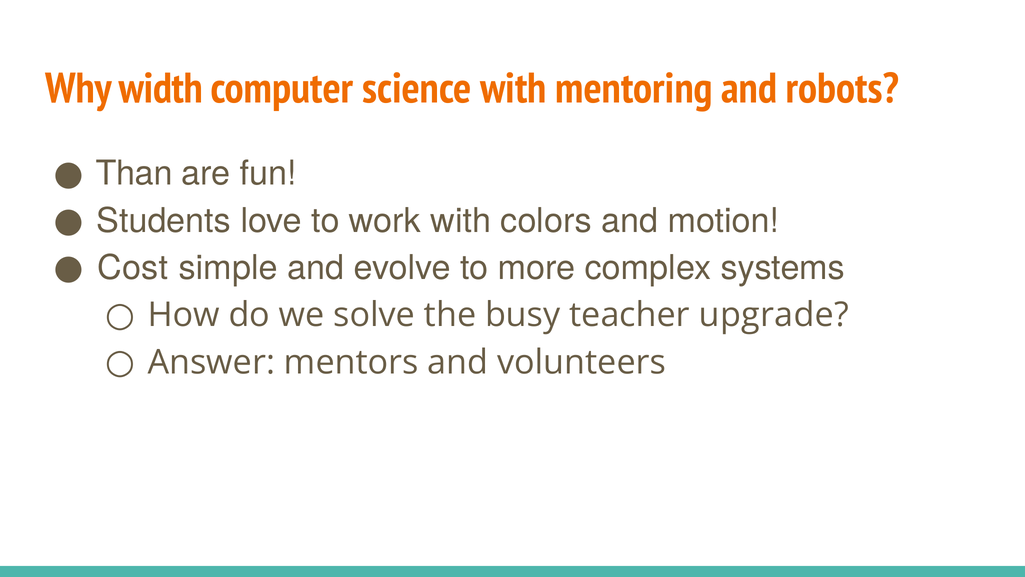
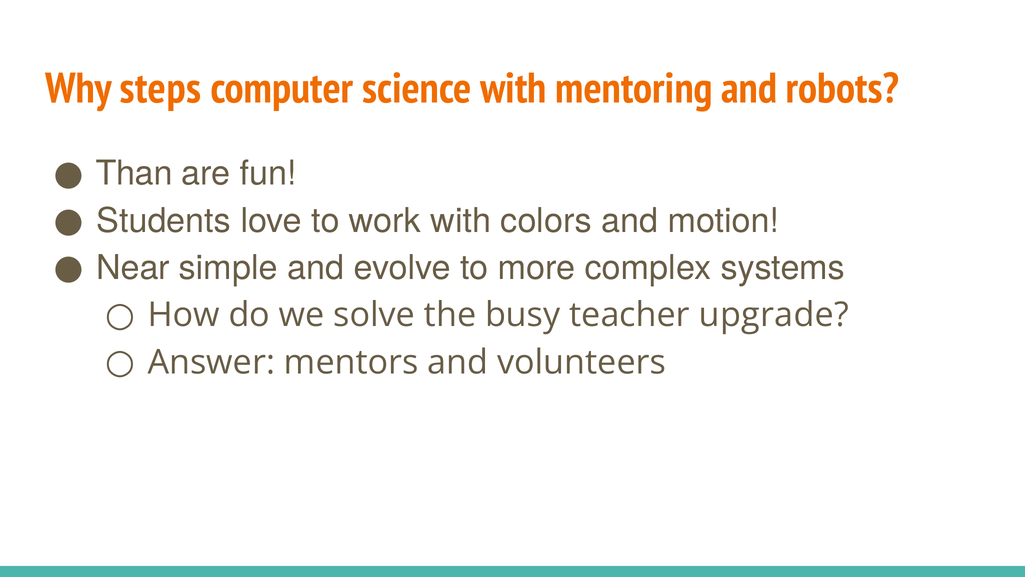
width: width -> steps
Cost: Cost -> Near
